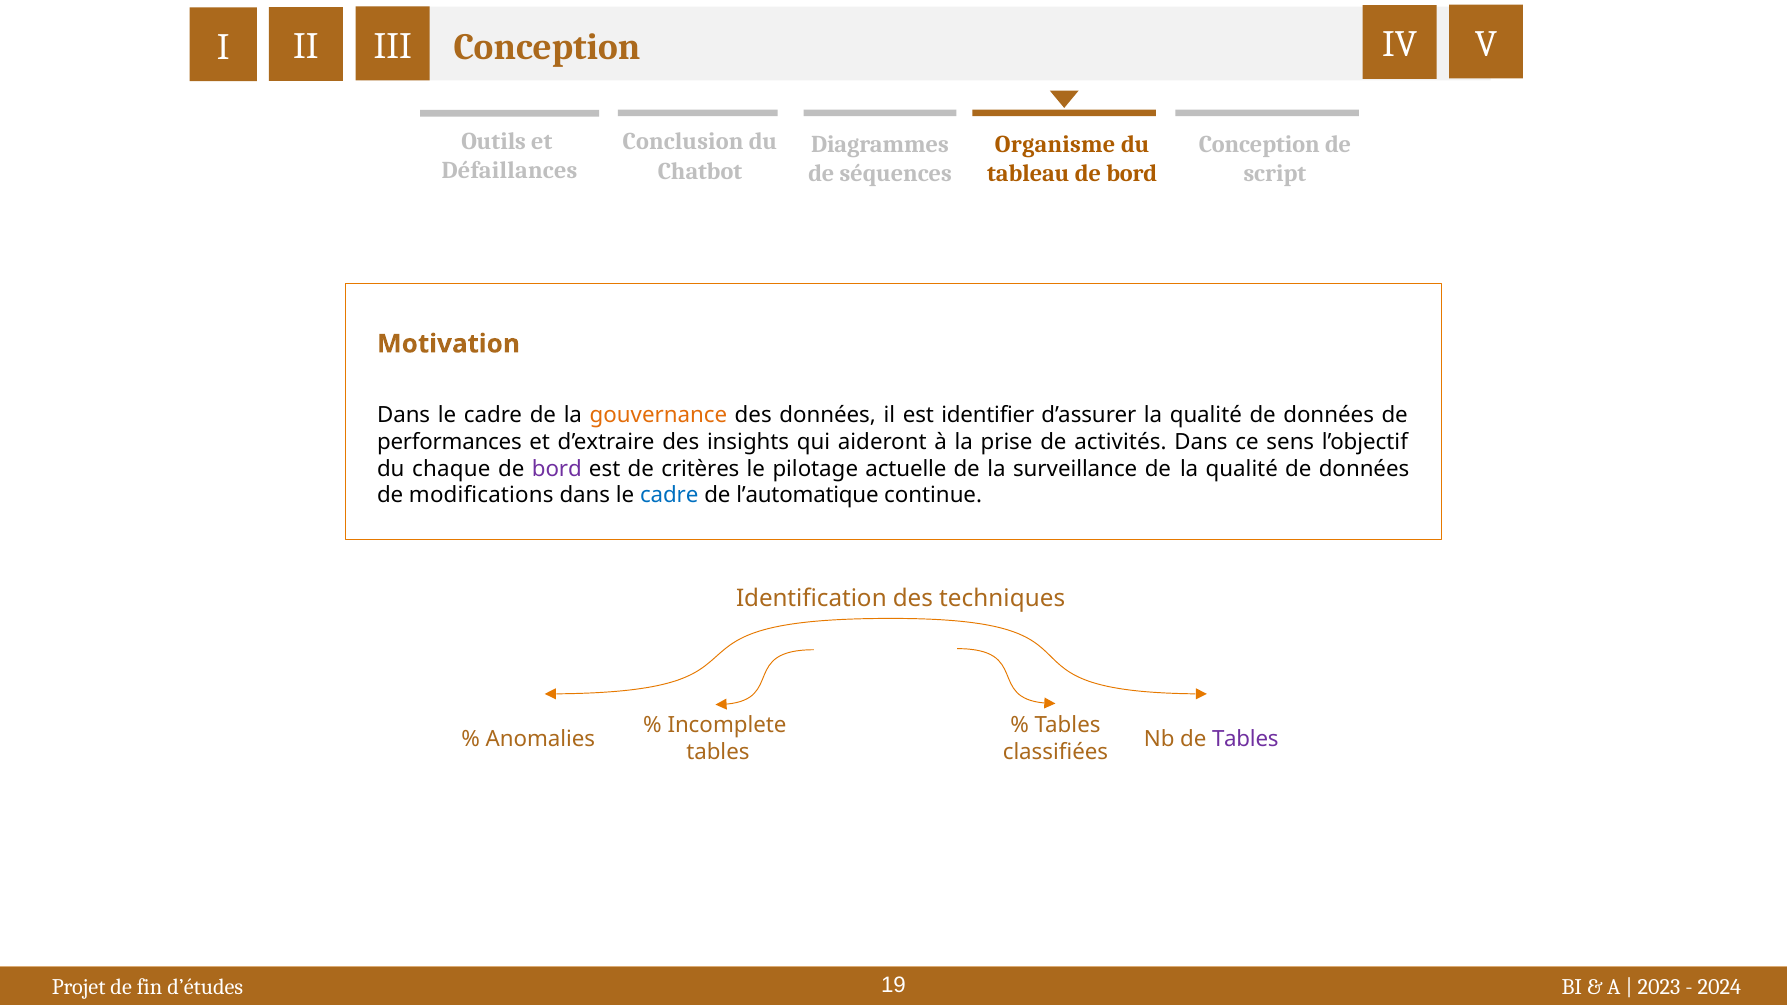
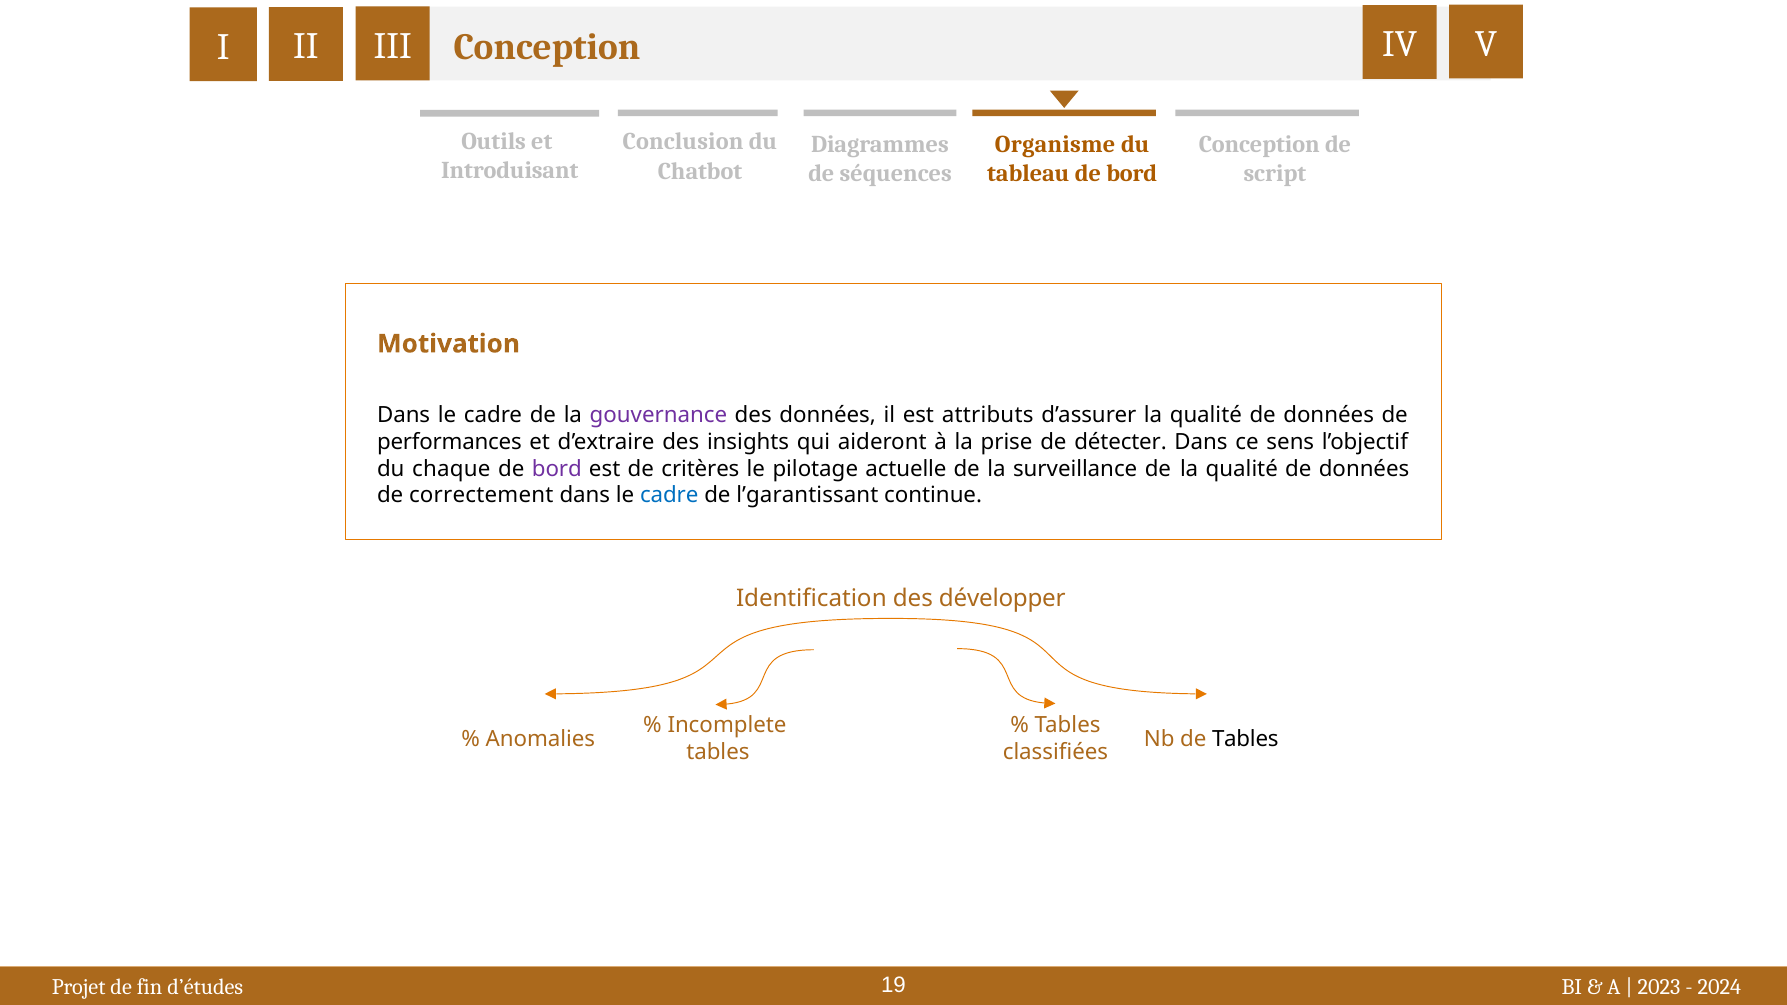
Défaillances: Défaillances -> Introduisant
gouvernance colour: orange -> purple
identifier: identifier -> attributs
activités: activités -> détecter
modifications: modifications -> correctement
l’automatique: l’automatique -> l’garantissant
techniques: techniques -> développer
Tables at (1245, 739) colour: purple -> black
